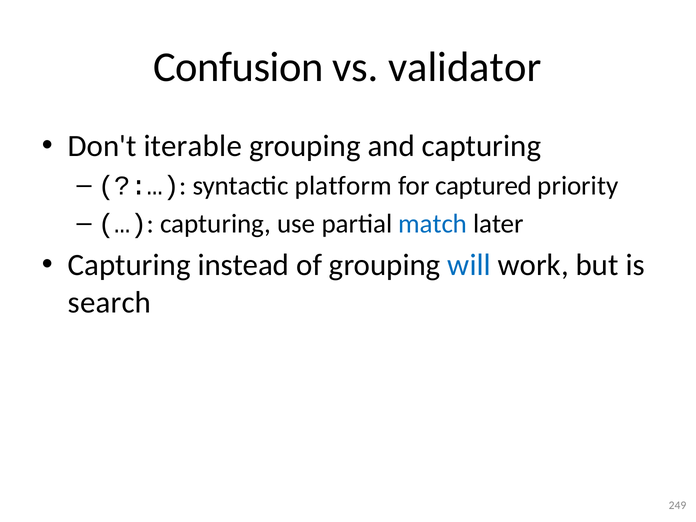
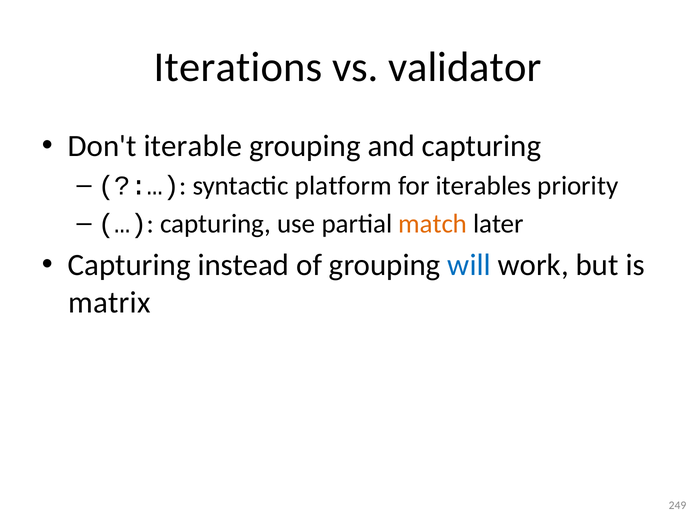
Confusion: Confusion -> Iterations
captured: captured -> iterables
match colour: blue -> orange
search: search -> matrix
